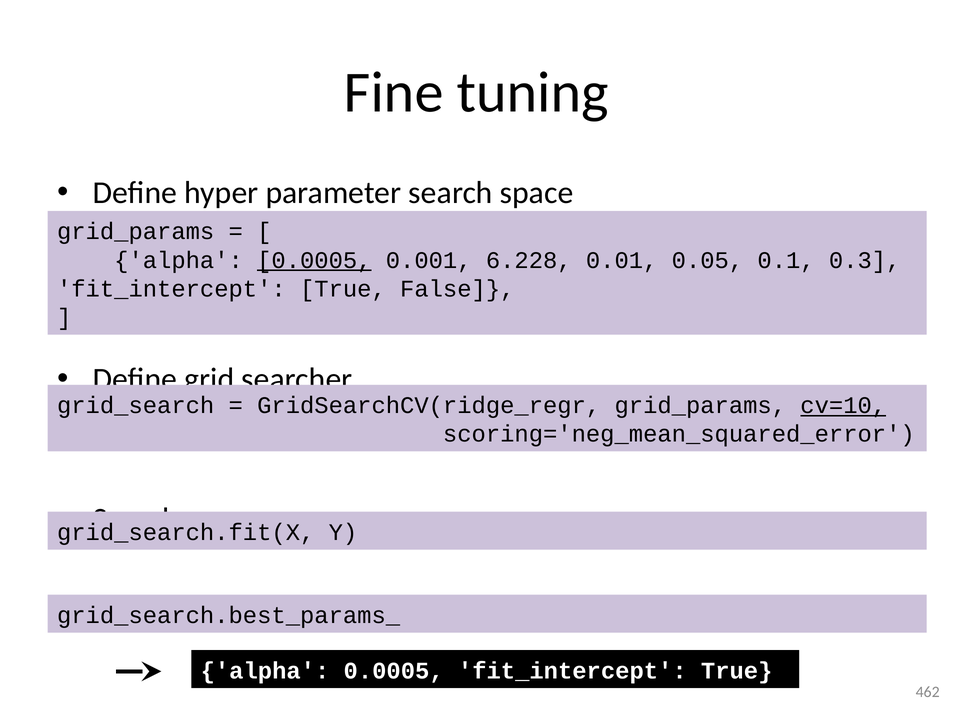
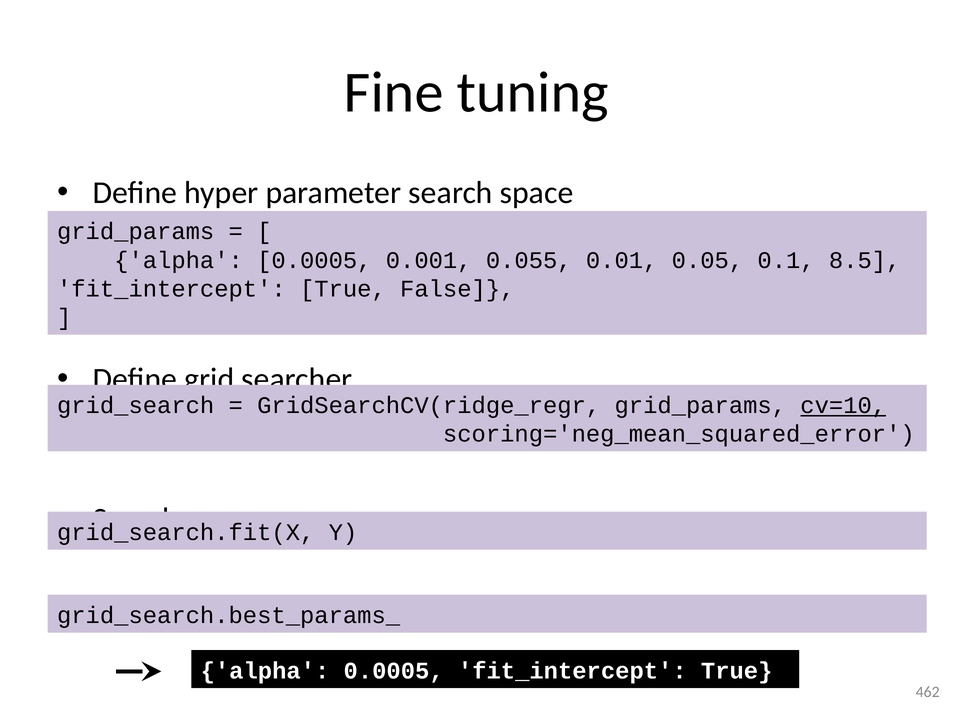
0.0005 at (314, 260) underline: present -> none
6.228: 6.228 -> 0.055
0.3: 0.3 -> 8.5
